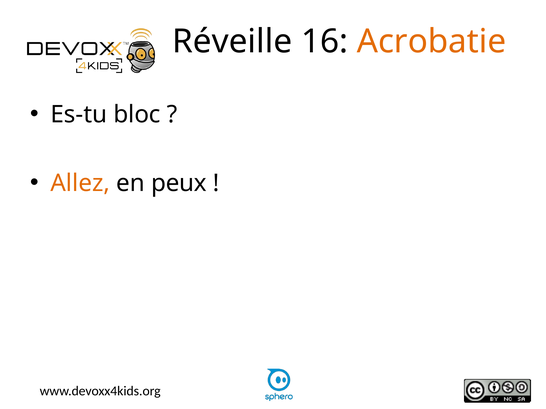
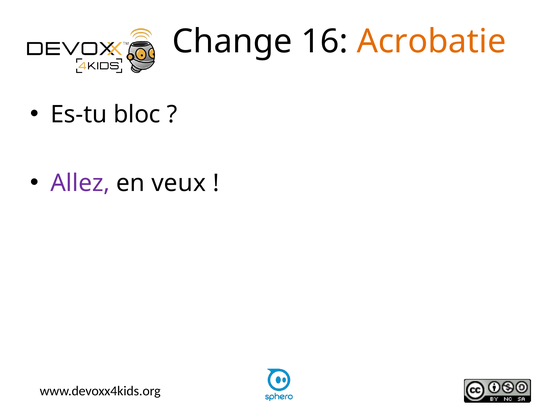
Réveille: Réveille -> Change
Allez colour: orange -> purple
peux: peux -> veux
